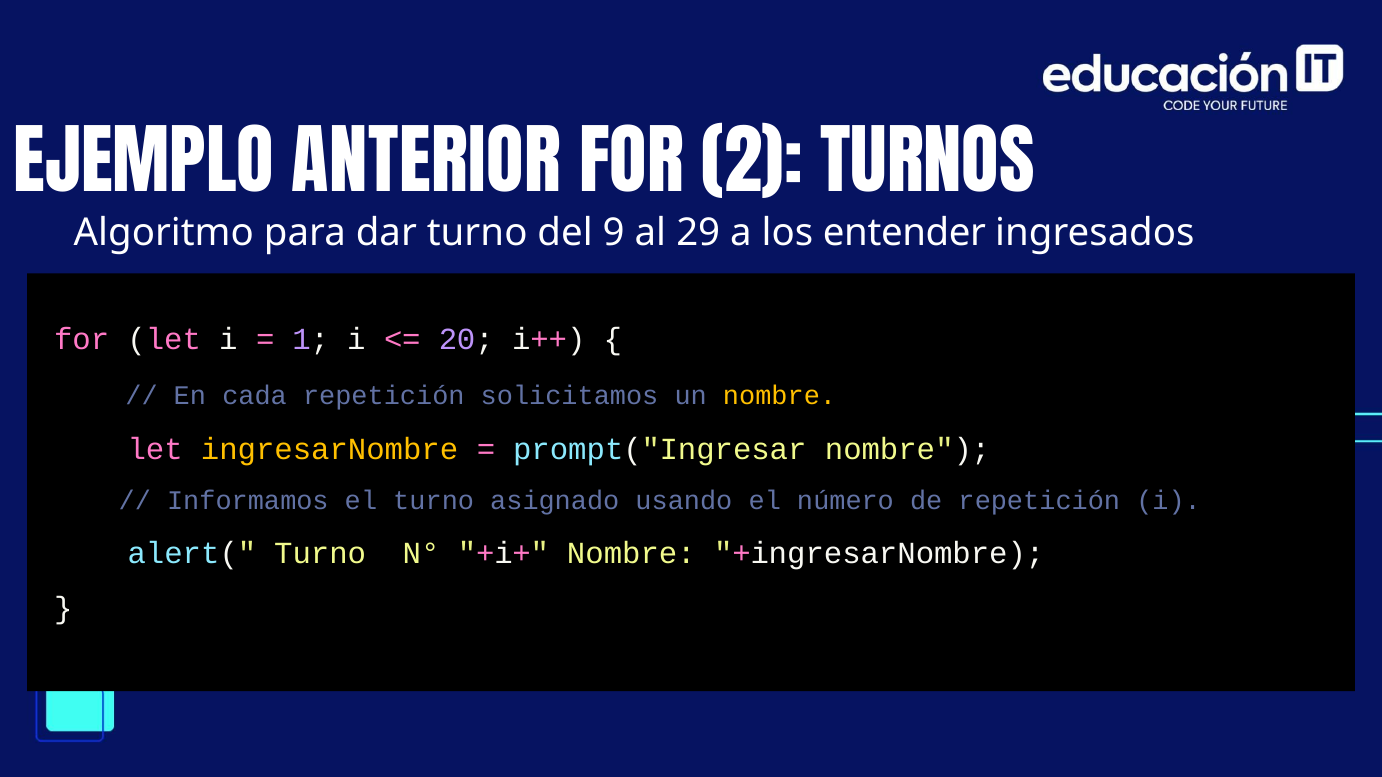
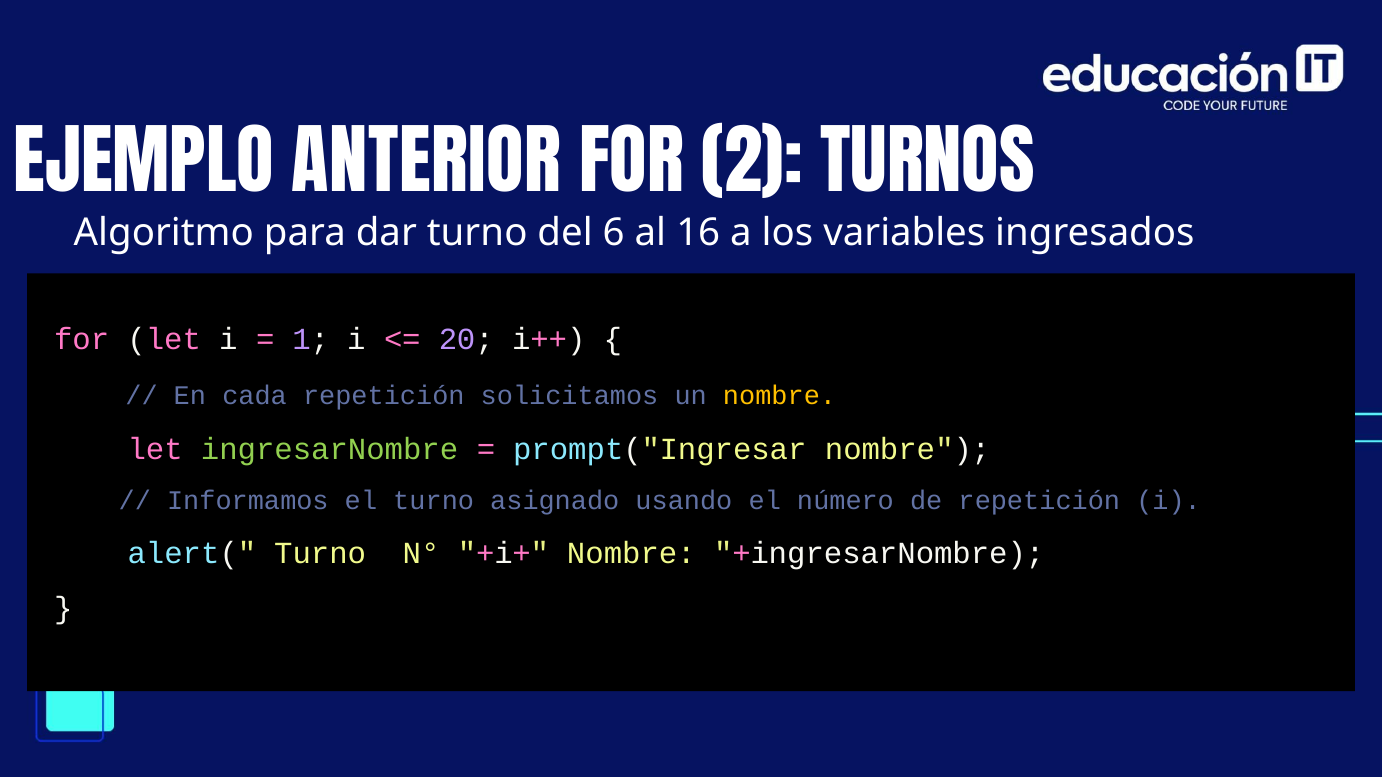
9: 9 -> 6
29: 29 -> 16
entender: entender -> variables
ingresarNombre colour: yellow -> light green
